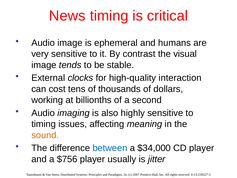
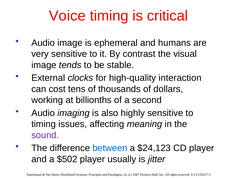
News: News -> Voice
sound colour: orange -> purple
$34,000: $34,000 -> $24,123
$756: $756 -> $502
